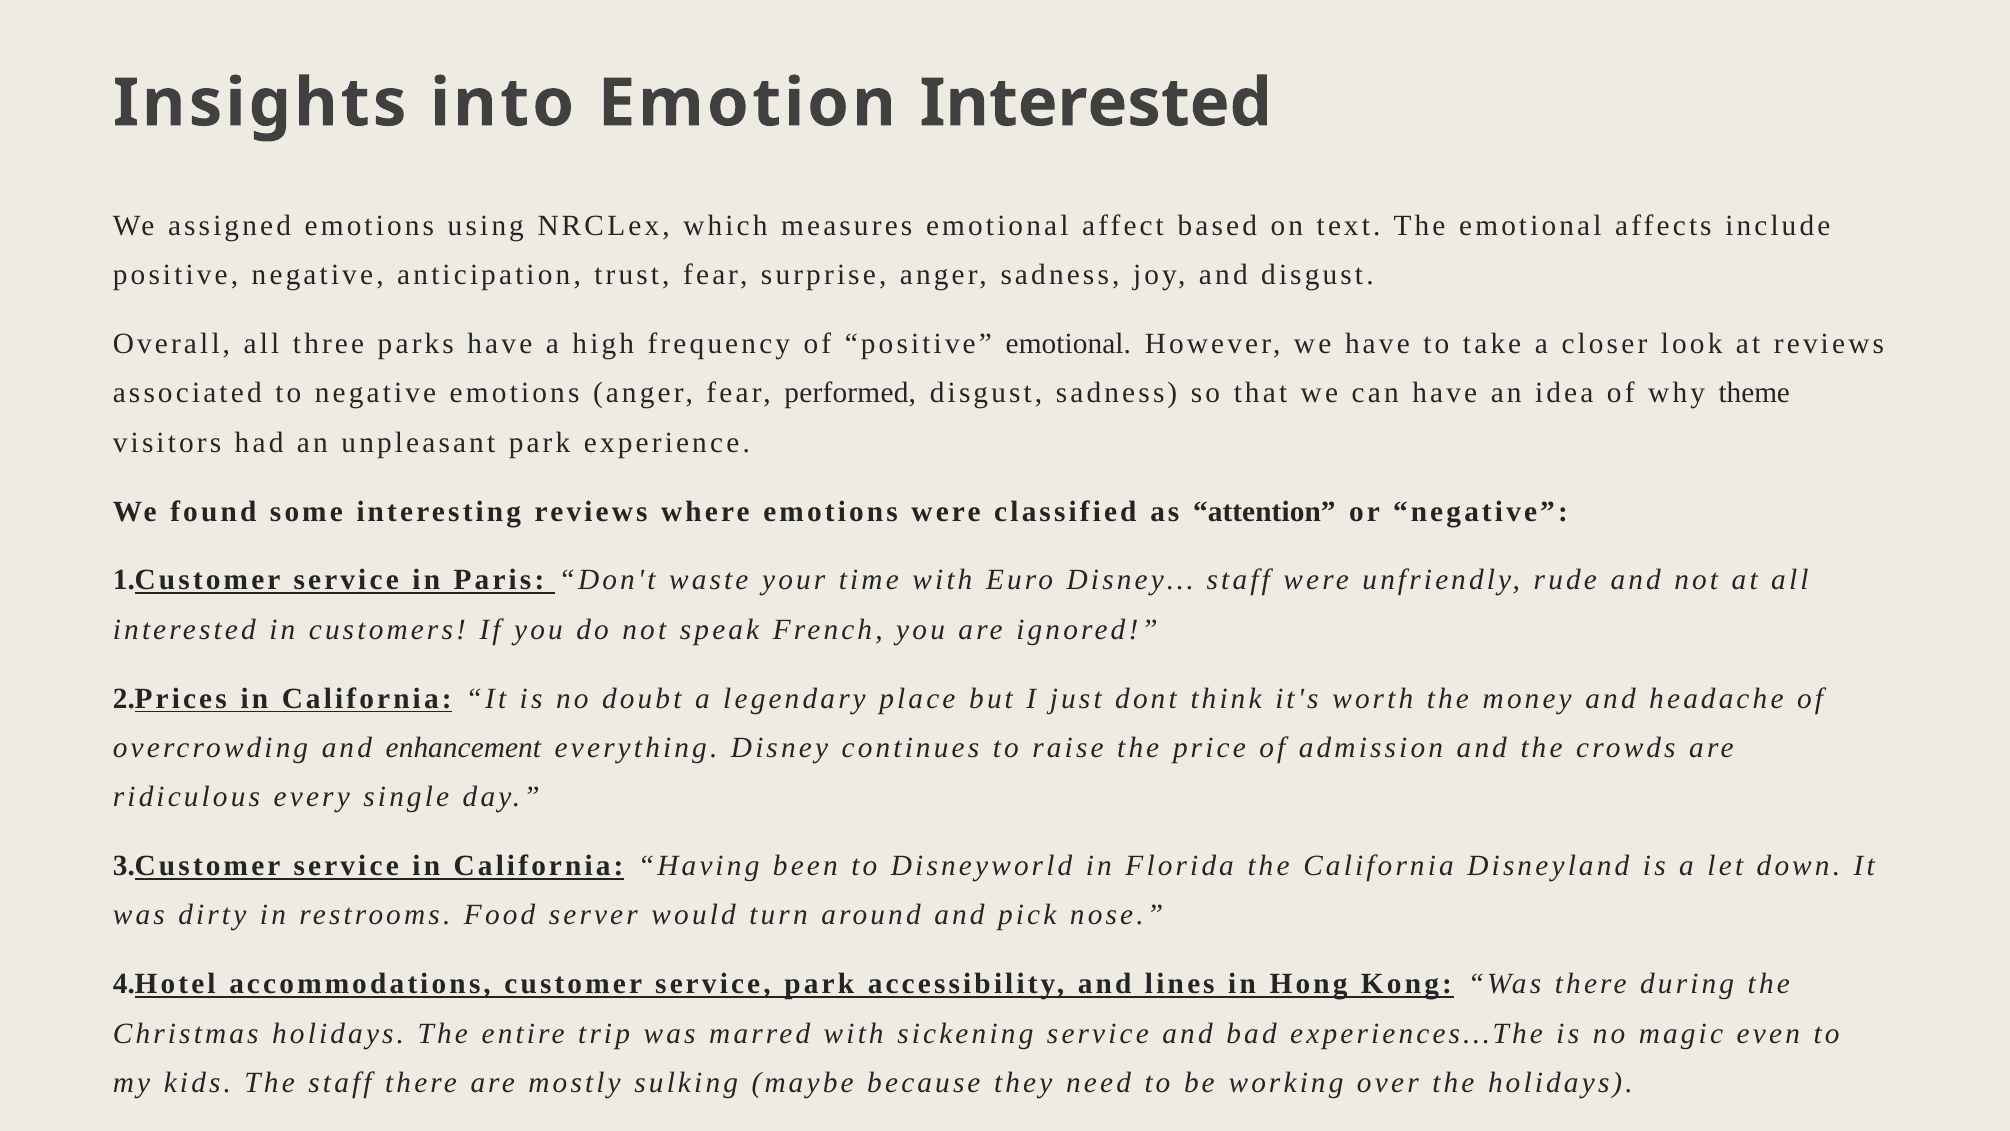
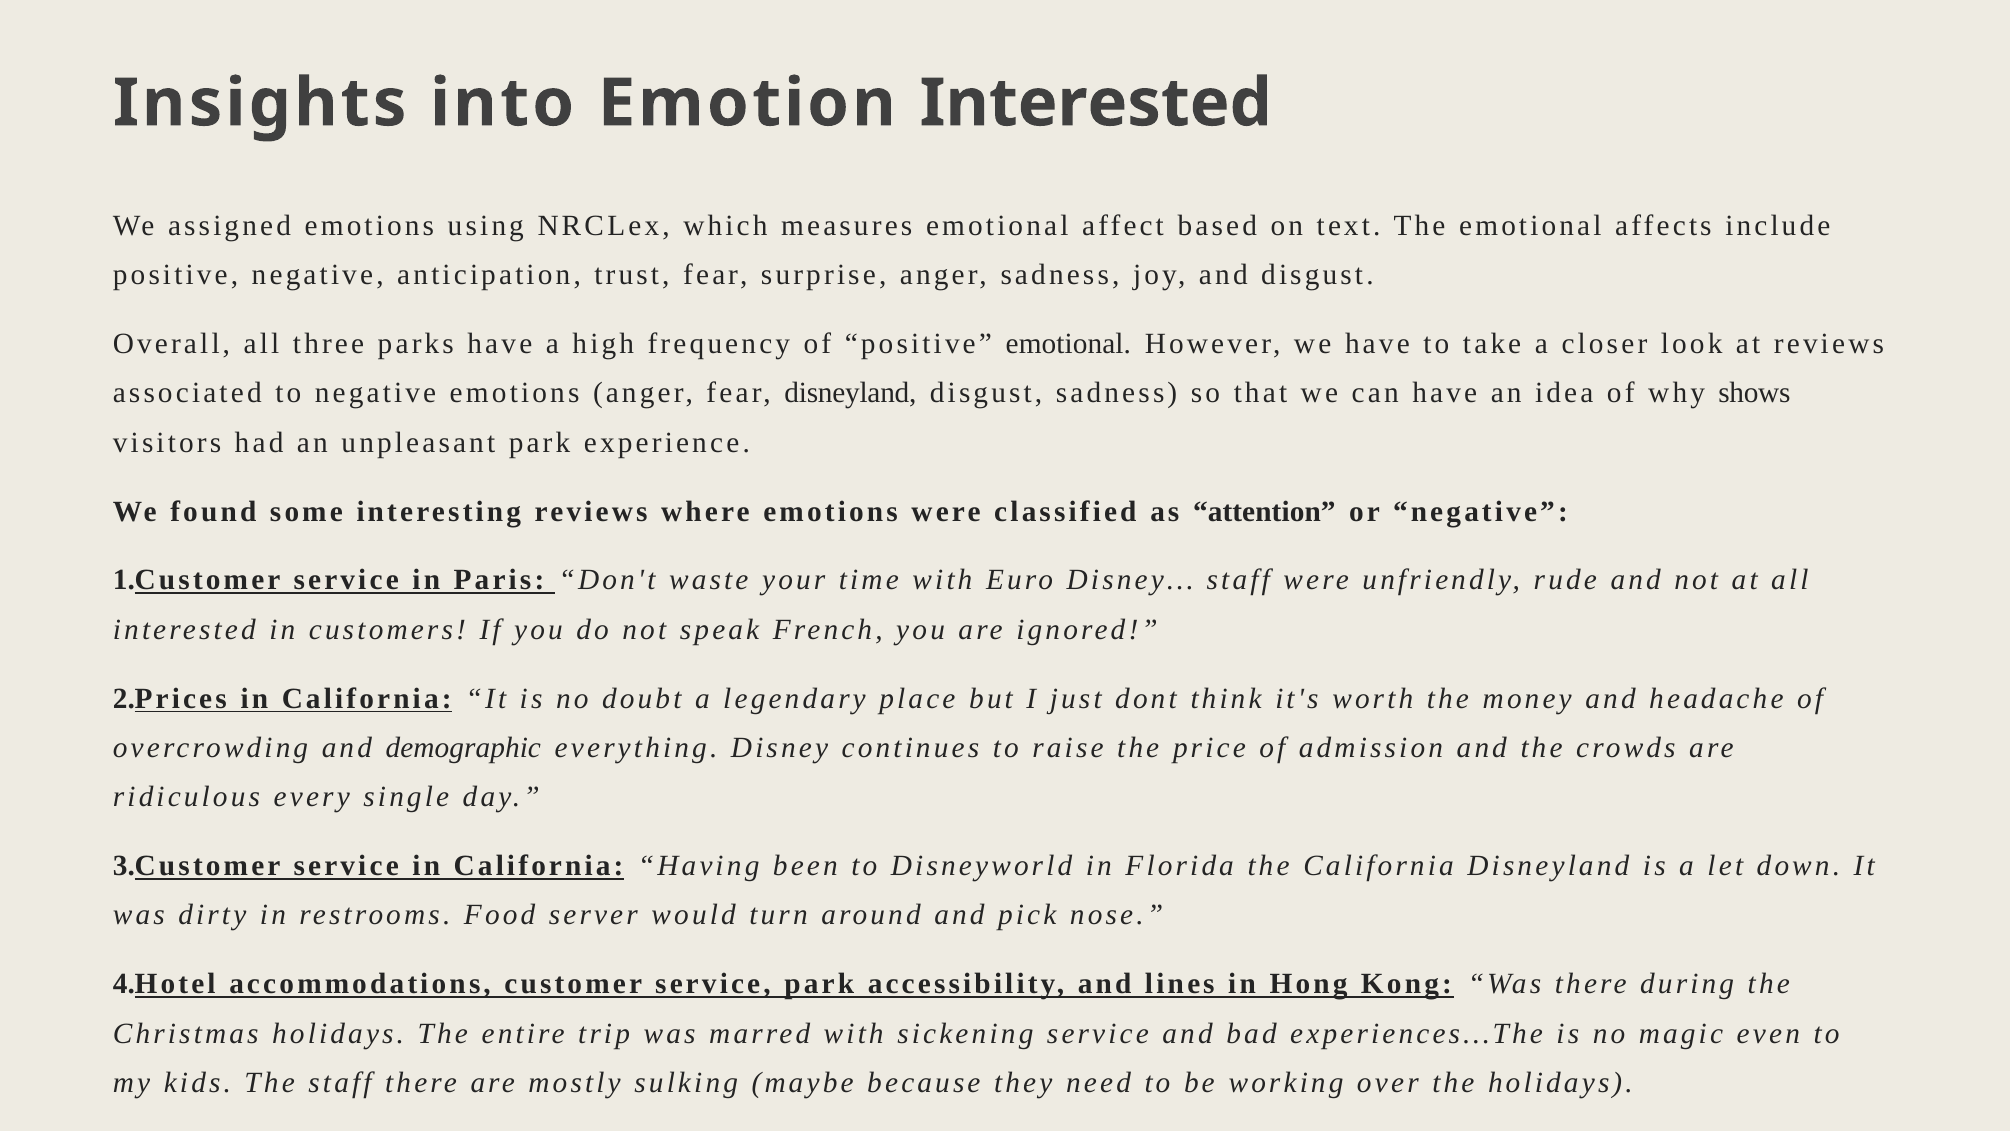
fear performed: performed -> disneyland
theme: theme -> shows
enhancement: enhancement -> demographic
